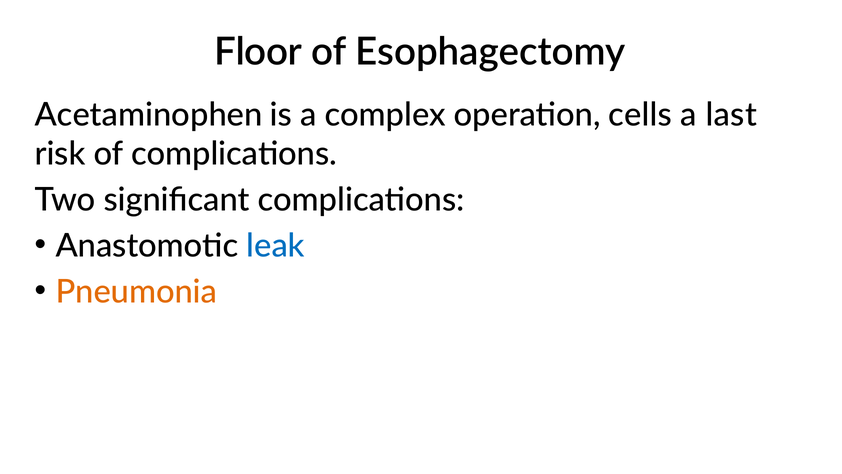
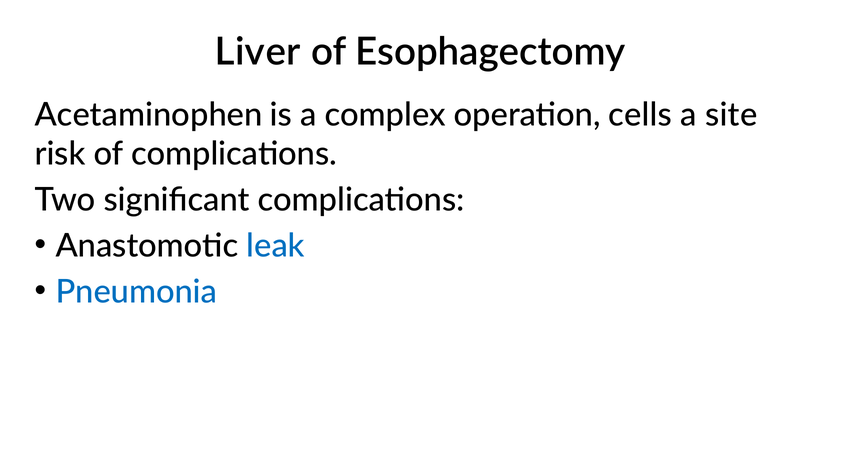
Floor: Floor -> Liver
last: last -> site
Pneumonia colour: orange -> blue
